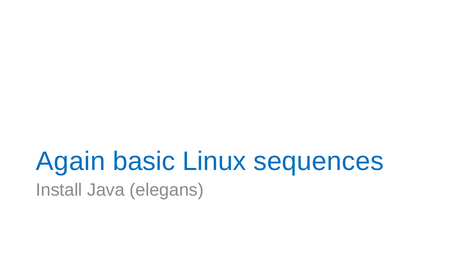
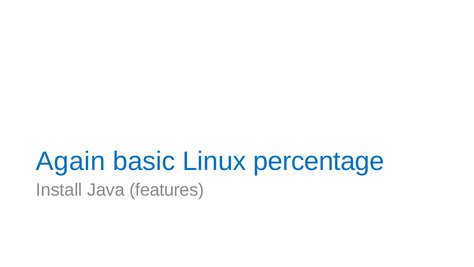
sequences: sequences -> percentage
elegans: elegans -> features
